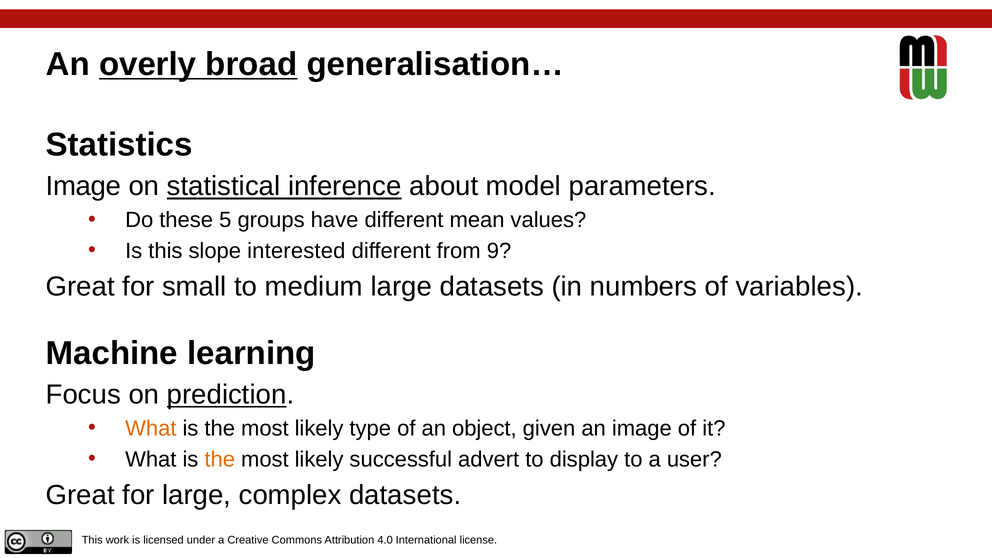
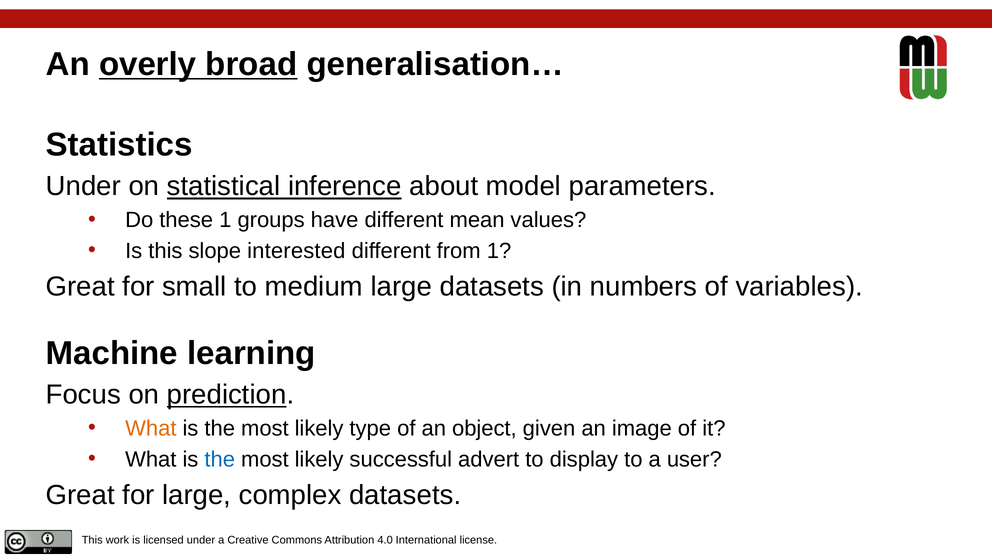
Image at (83, 186): Image -> Under
these 5: 5 -> 1
from 9: 9 -> 1
the at (220, 459) colour: orange -> blue
